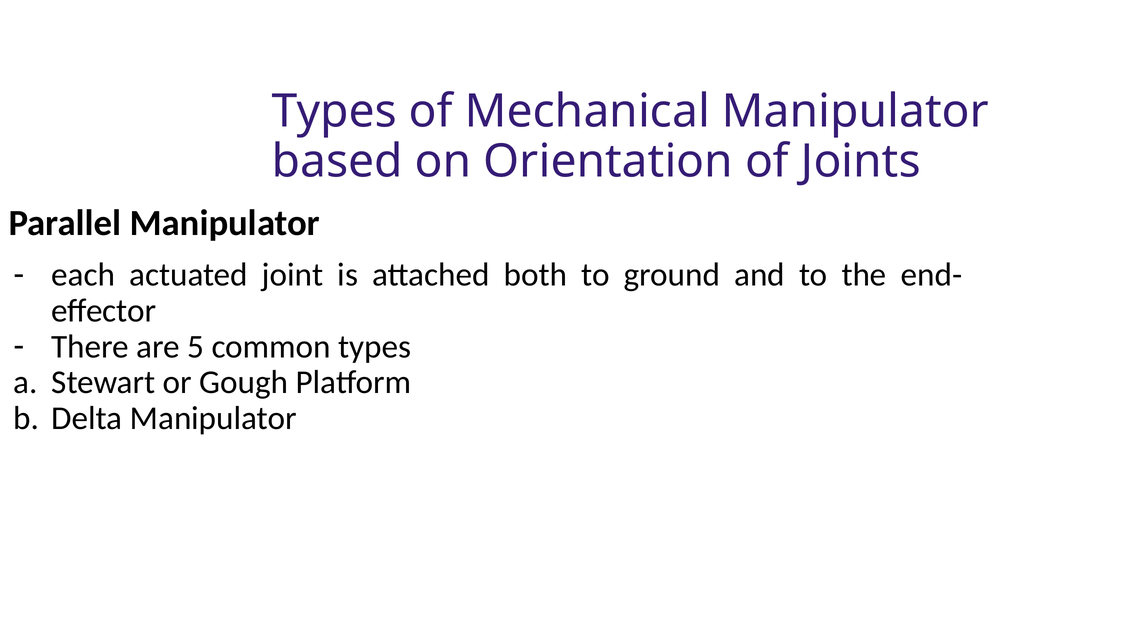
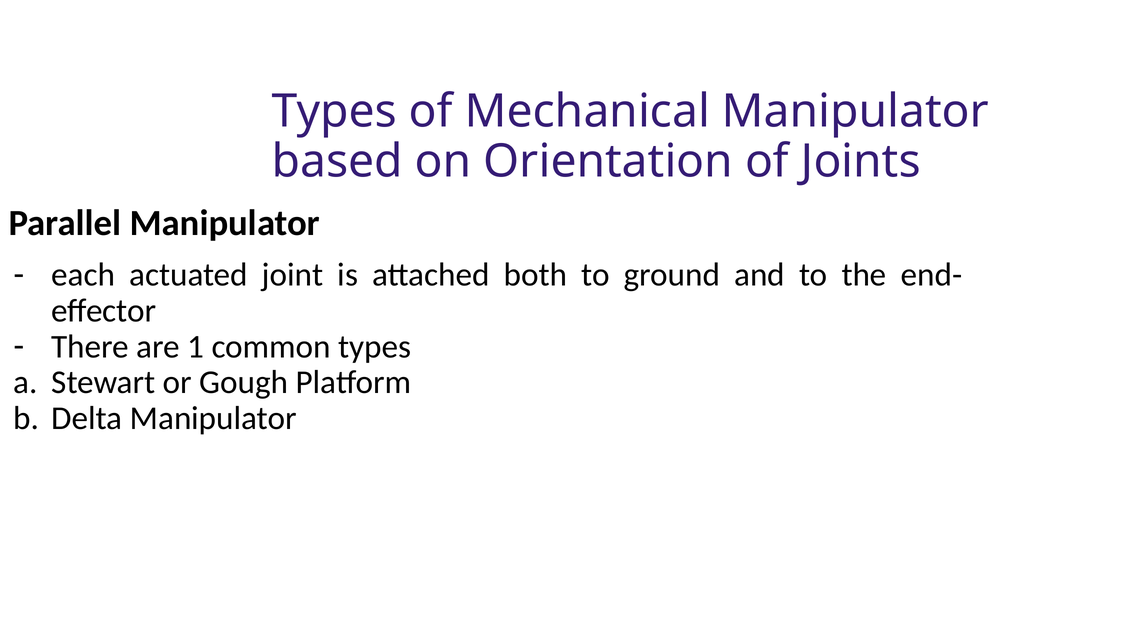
5: 5 -> 1
